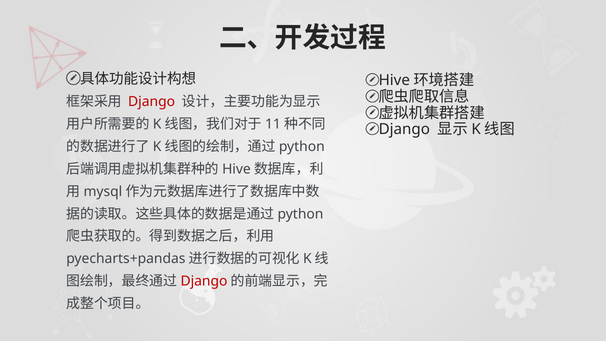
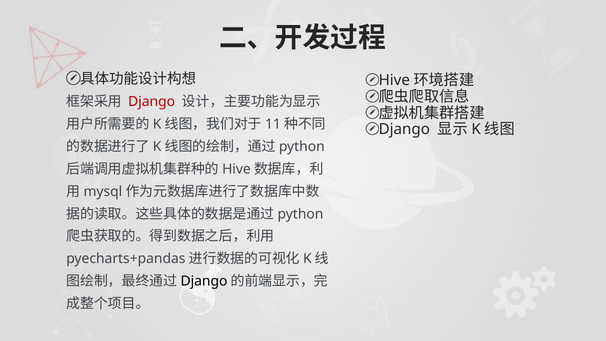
Django at (204, 281) colour: red -> black
